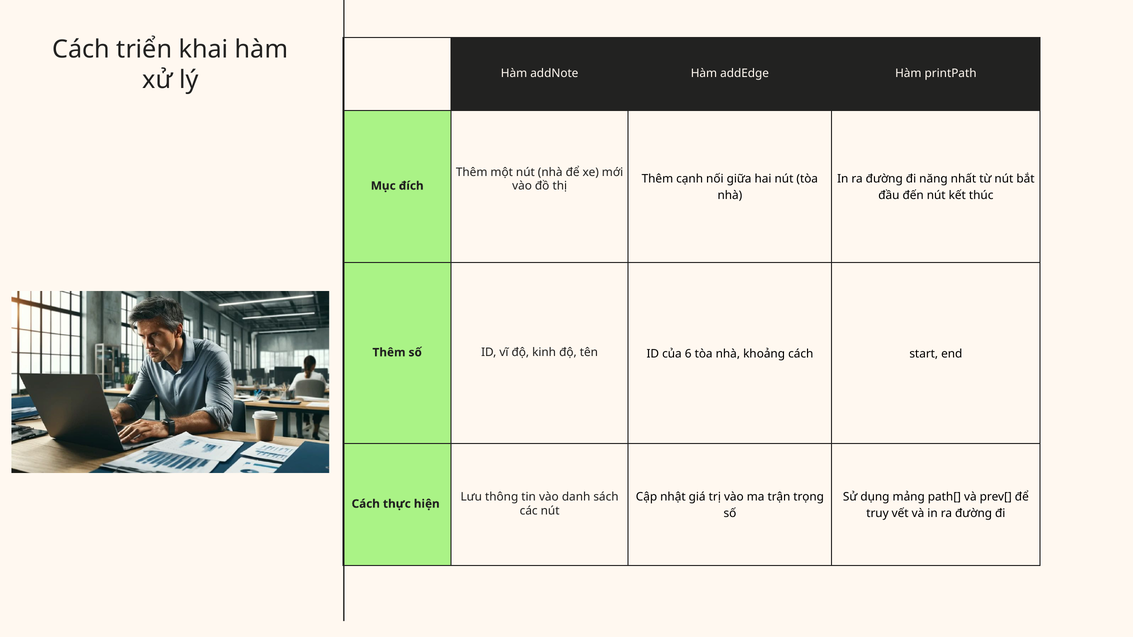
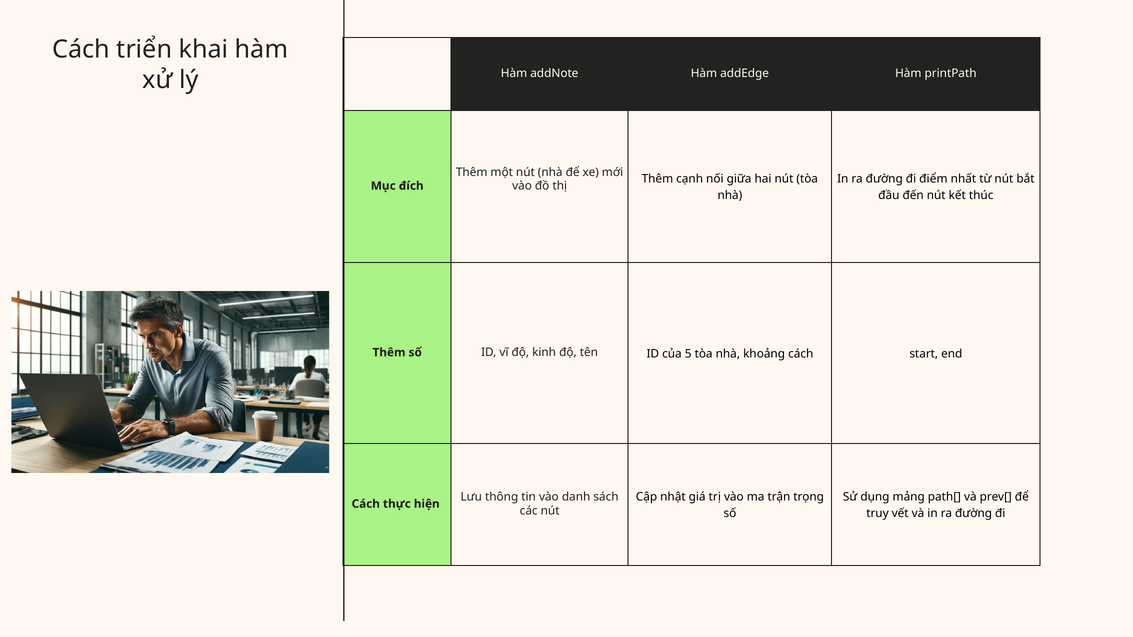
năng: năng -> điểm
6: 6 -> 5
